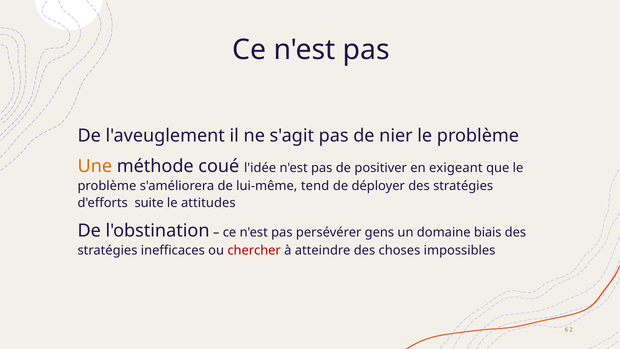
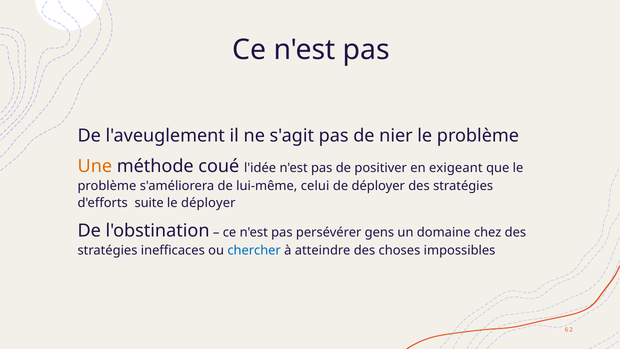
tend: tend -> celui
le attitudes: attitudes -> déployer
biais: biais -> chez
chercher colour: red -> blue
